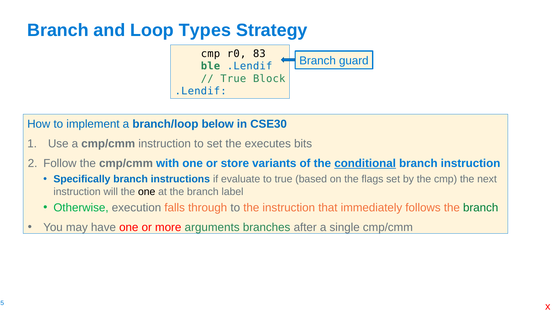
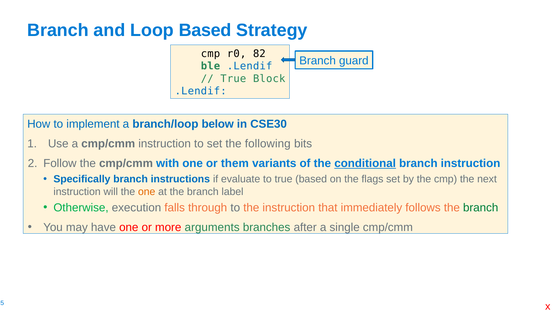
Loop Types: Types -> Based
83: 83 -> 82
executes: executes -> following
store: store -> them
one at (147, 192) colour: black -> orange
